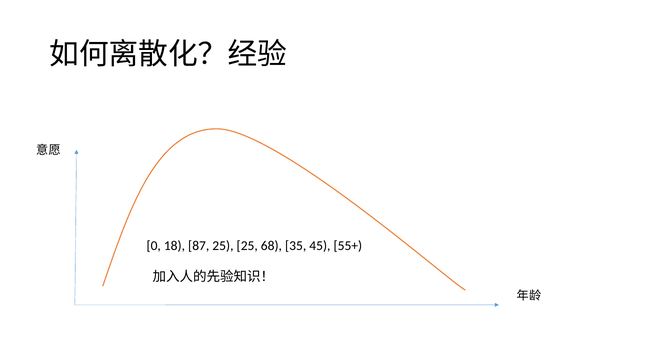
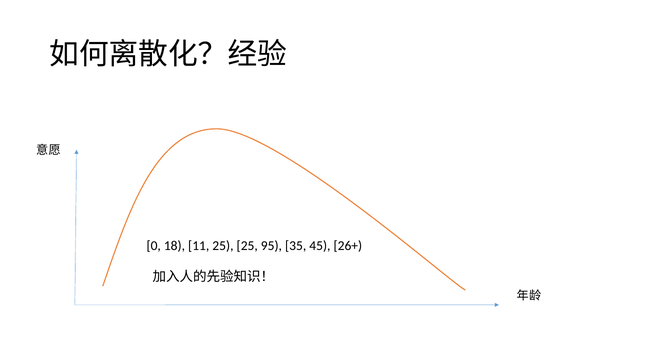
87: 87 -> 11
68: 68 -> 95
55+: 55+ -> 26+
